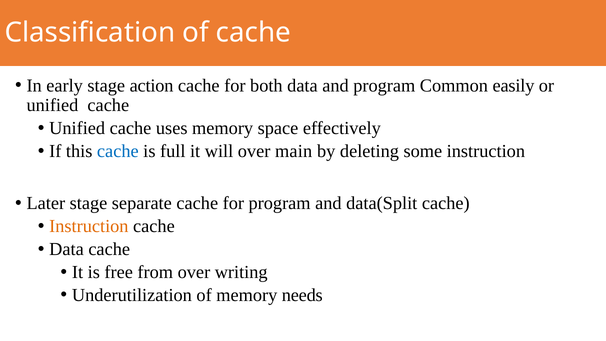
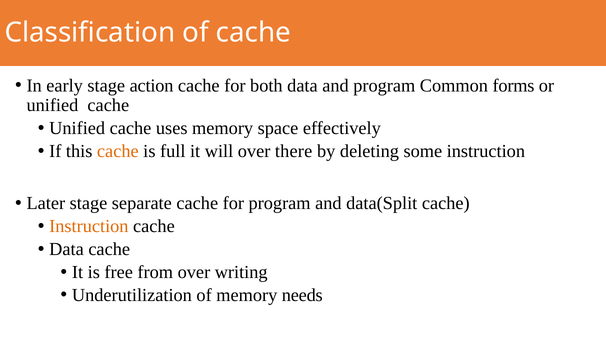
easily: easily -> forms
cache at (118, 151) colour: blue -> orange
main: main -> there
